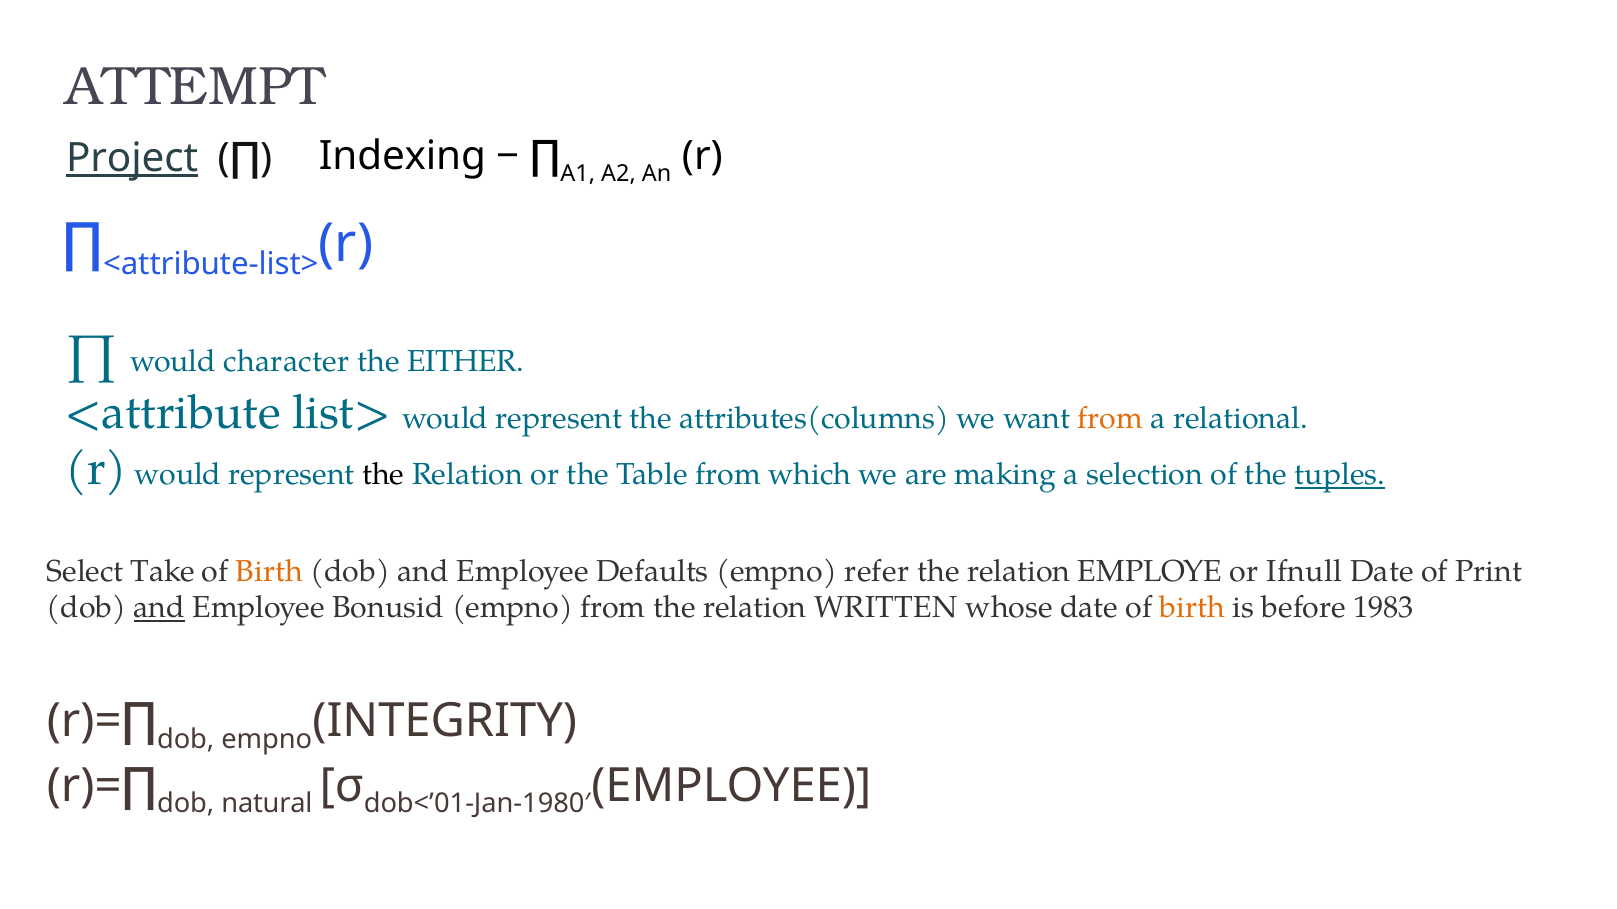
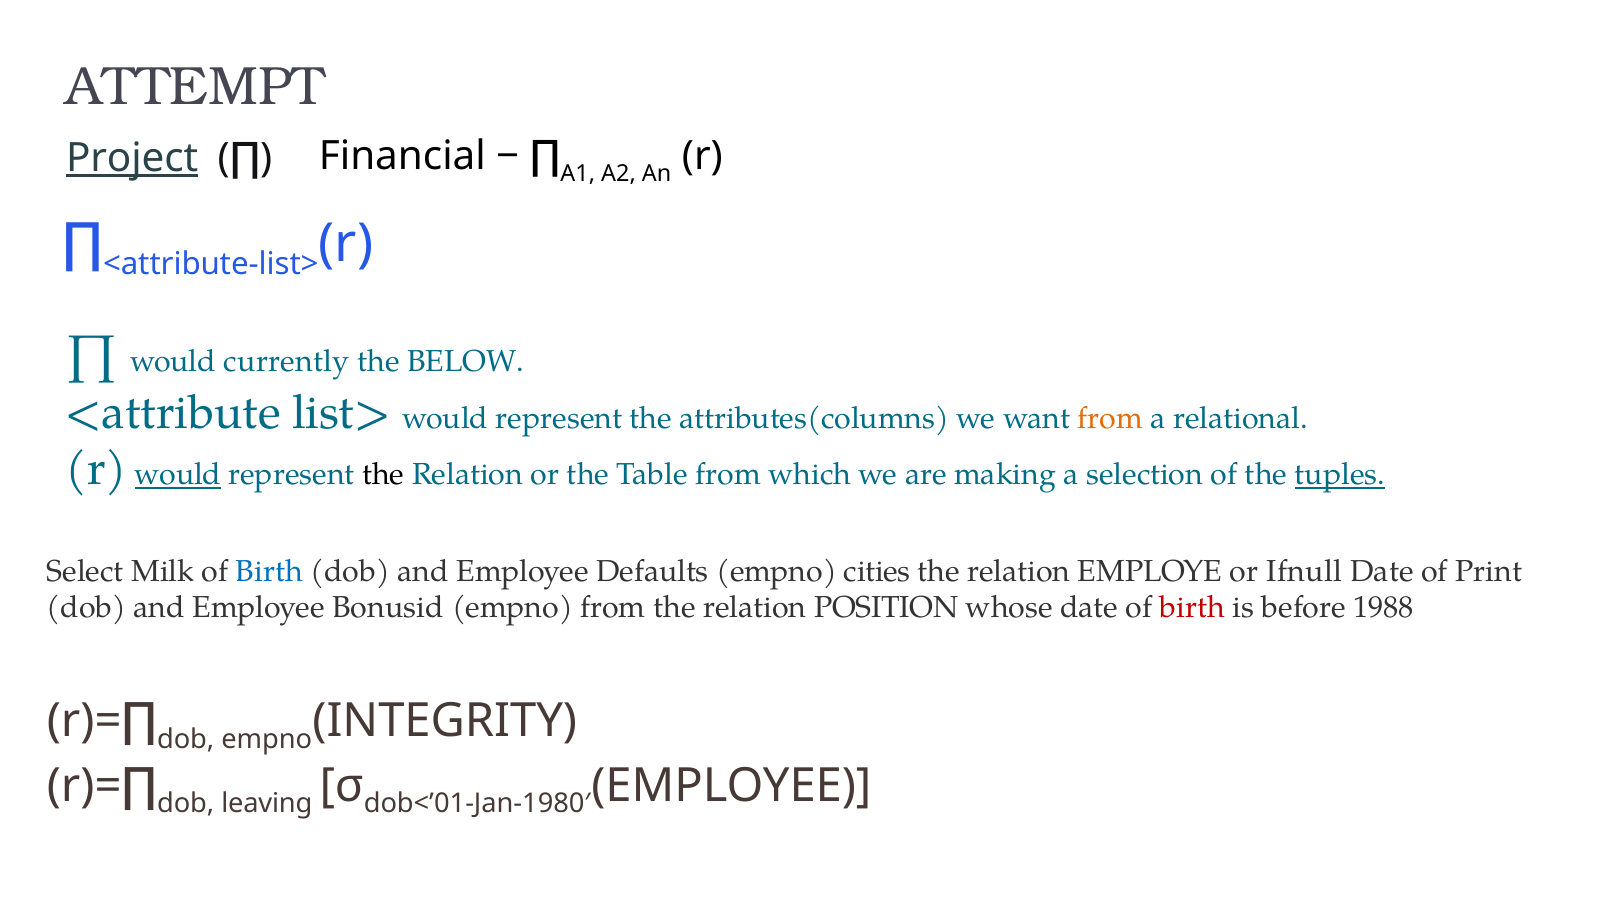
Indexing: Indexing -> Financial
character: character -> currently
EITHER: EITHER -> BELOW
would at (178, 475) underline: none -> present
Take: Take -> Milk
Birth at (270, 572) colour: orange -> blue
refer: refer -> cities
and at (159, 608) underline: present -> none
WRITTEN: WRITTEN -> POSITION
birth at (1193, 608) colour: orange -> red
1983: 1983 -> 1988
natural: natural -> leaving
